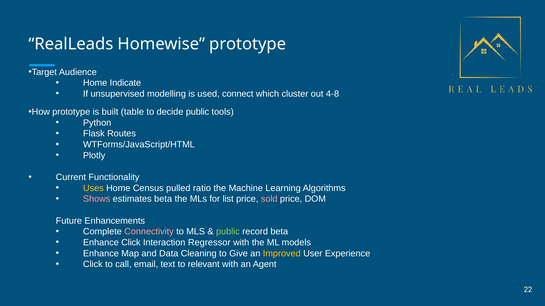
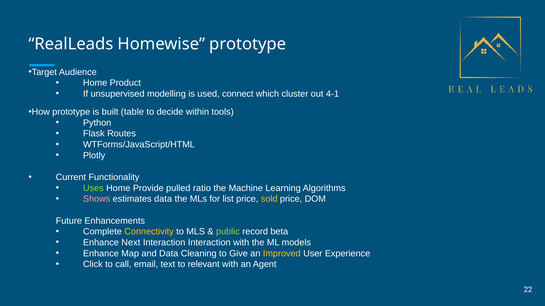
Indicate: Indicate -> Product
4-8: 4-8 -> 4-1
decide public: public -> within
Uses colour: yellow -> light green
Census: Census -> Provide
estimates beta: beta -> data
sold colour: pink -> yellow
Connectivity colour: pink -> yellow
Enhance Click: Click -> Next
Interaction Regressor: Regressor -> Interaction
